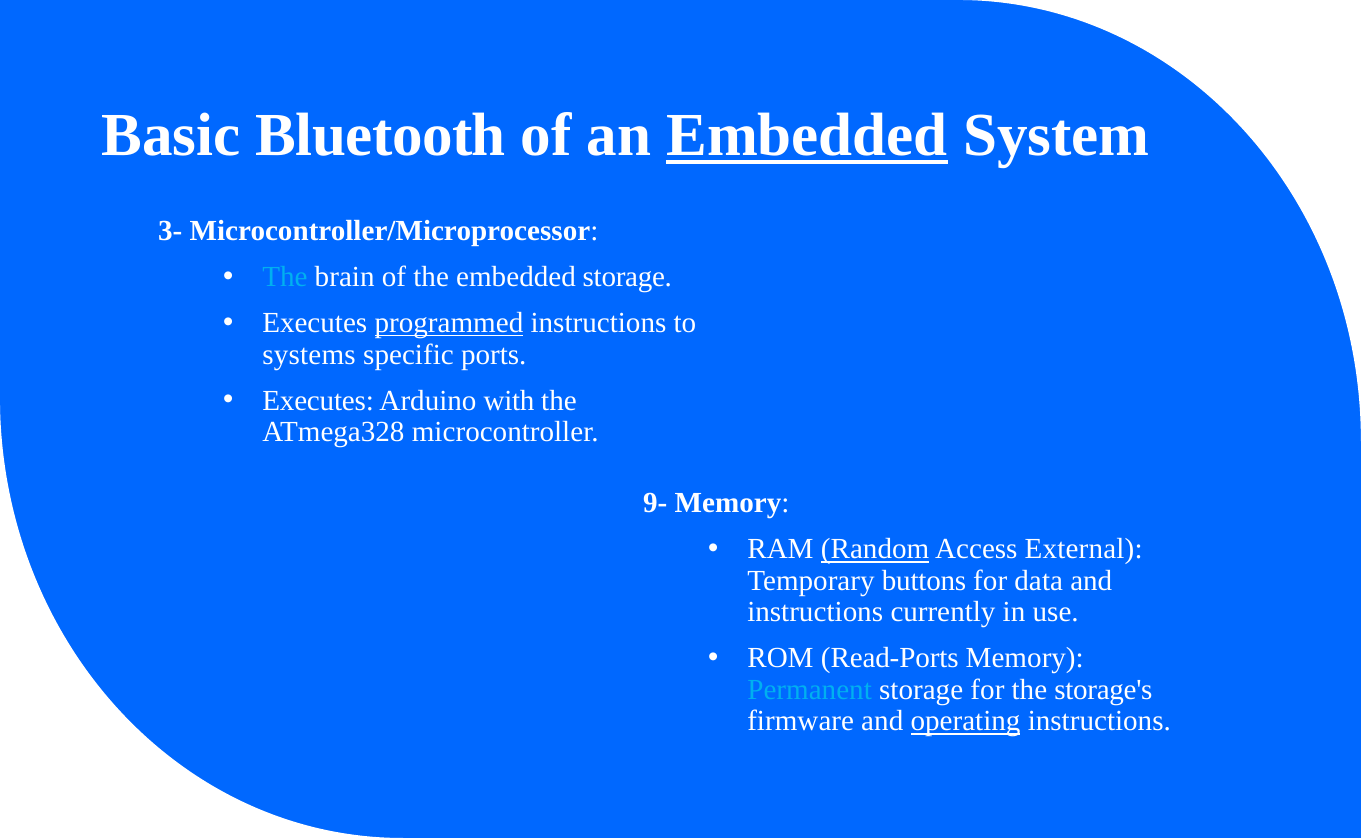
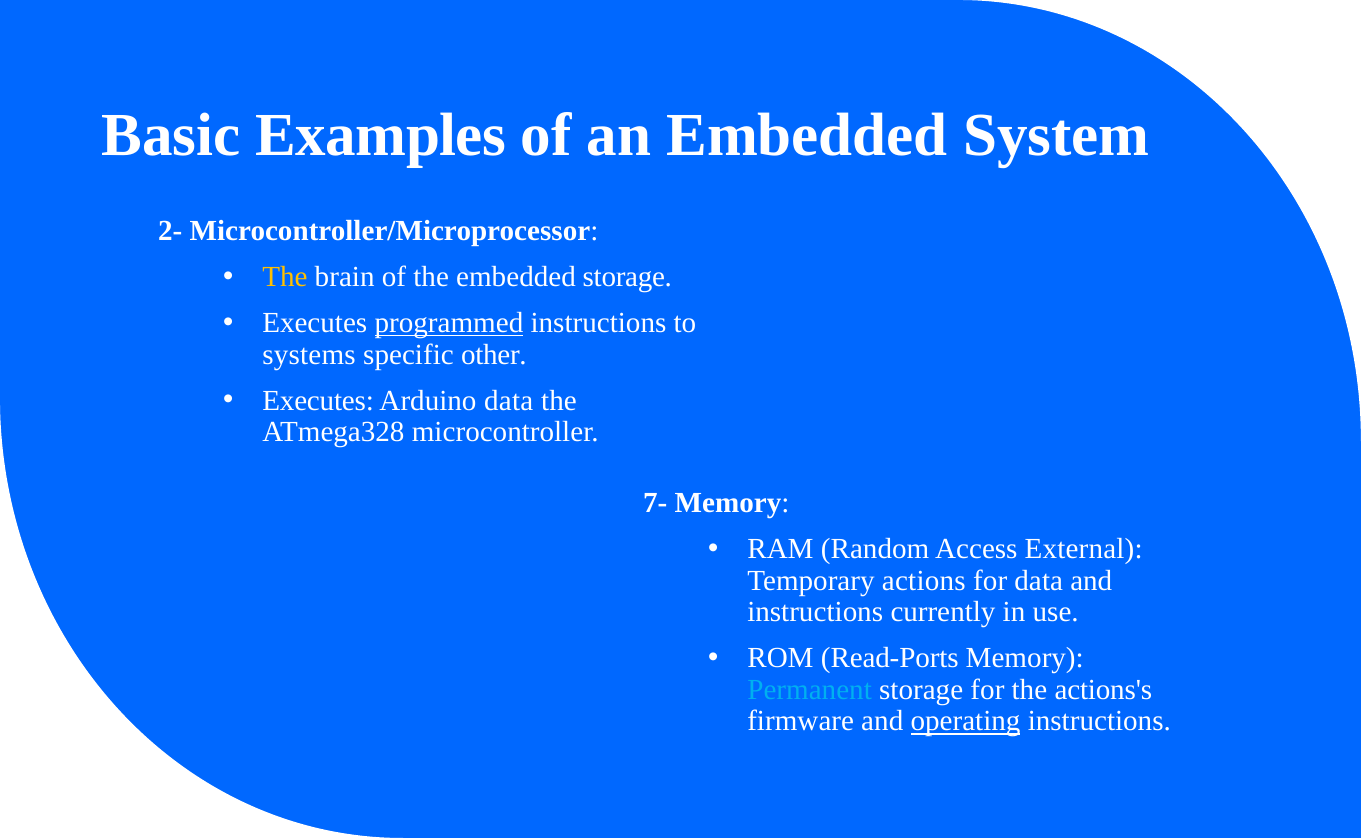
Bluetooth: Bluetooth -> Examples
Embedded at (807, 135) underline: present -> none
3-: 3- -> 2-
The at (285, 277) colour: light blue -> yellow
ports: ports -> other
Arduino with: with -> data
9-: 9- -> 7-
Random underline: present -> none
buttons: buttons -> actions
storage's: storage's -> actions's
